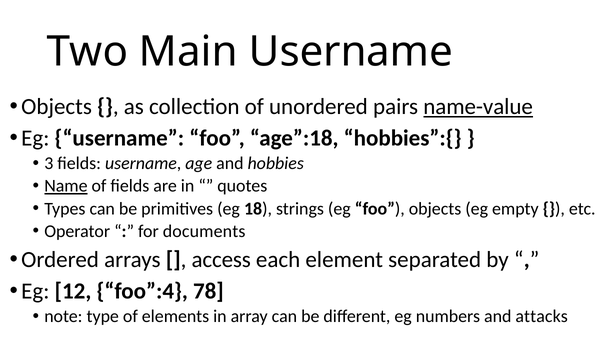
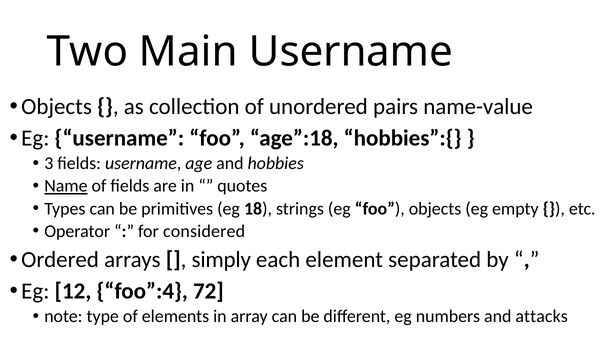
name-value underline: present -> none
documents: documents -> considered
access: access -> simply
78: 78 -> 72
